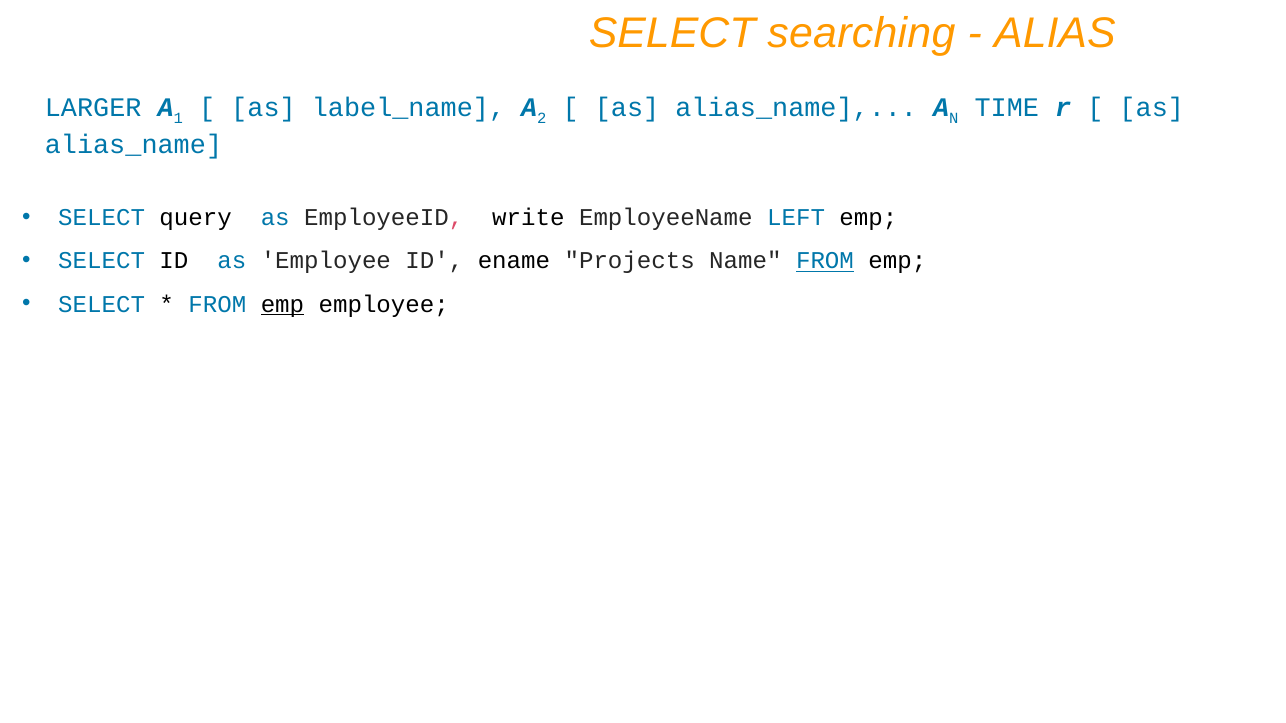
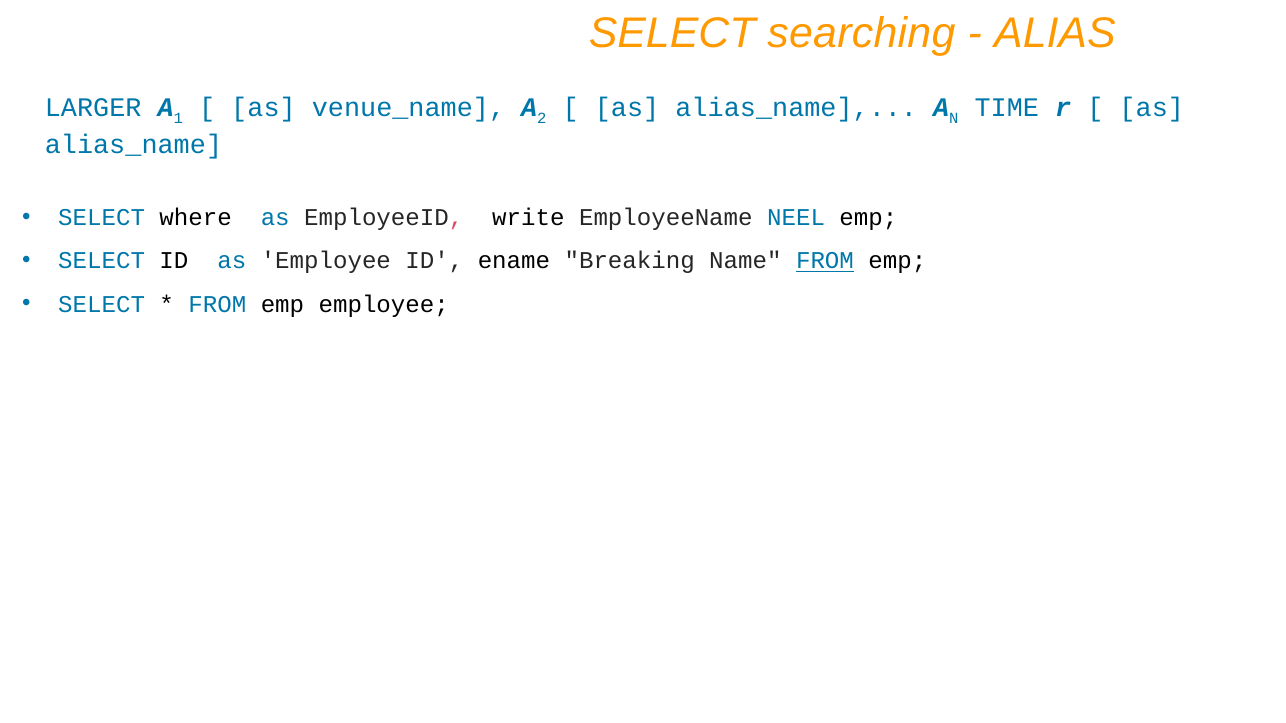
label_name: label_name -> venue_name
query: query -> where
LEFT: LEFT -> NEEL
Projects: Projects -> Breaking
emp at (282, 304) underline: present -> none
